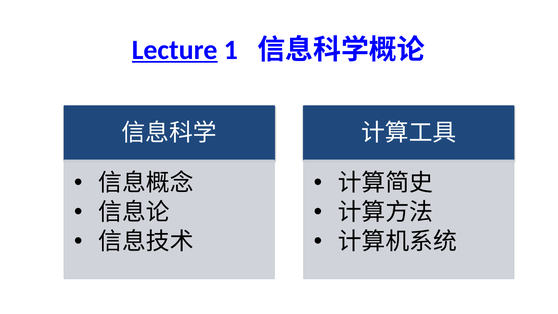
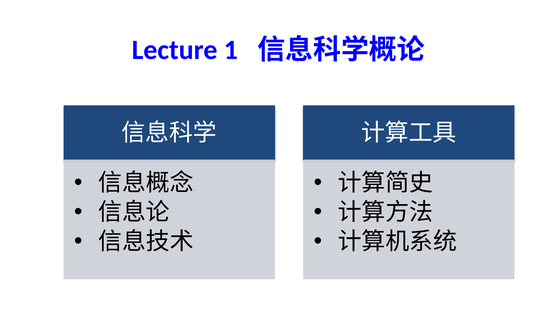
Lecture underline: present -> none
